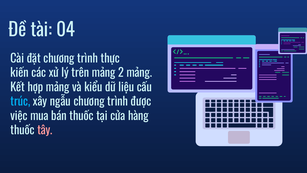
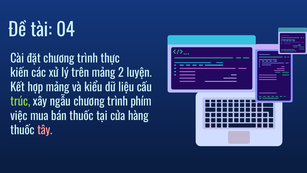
2 mảng: mảng -> luyện
trúc colour: light blue -> light green
được: được -> phím
